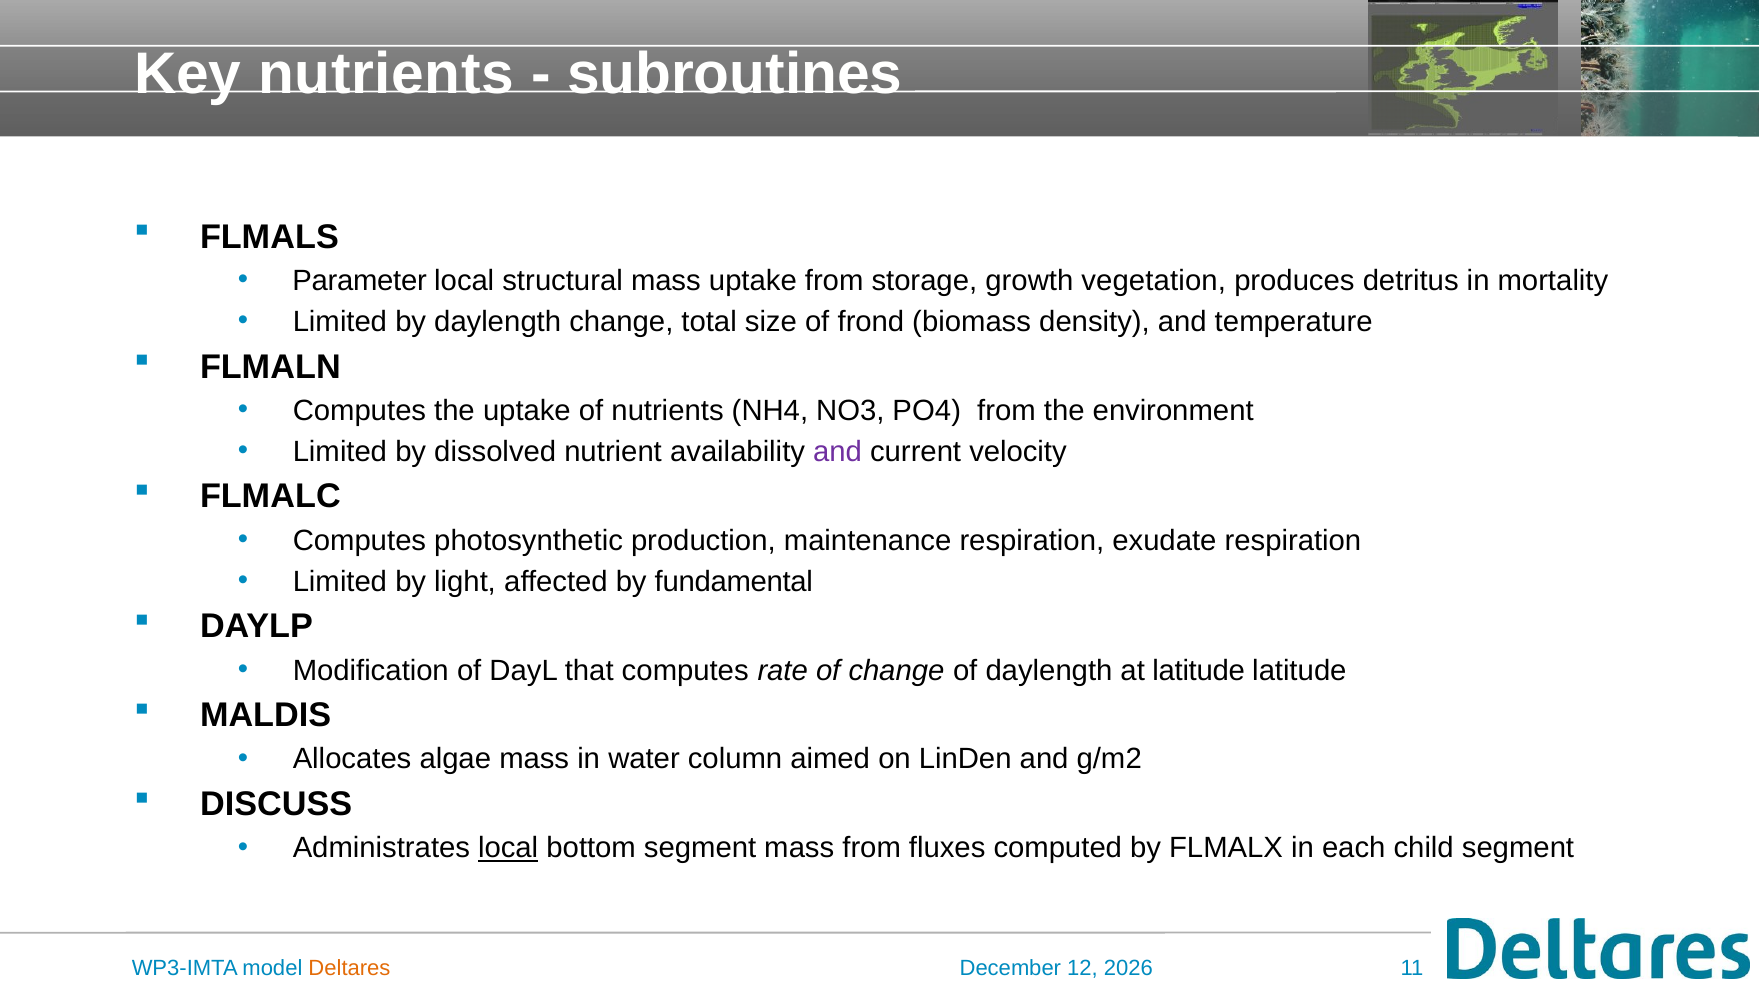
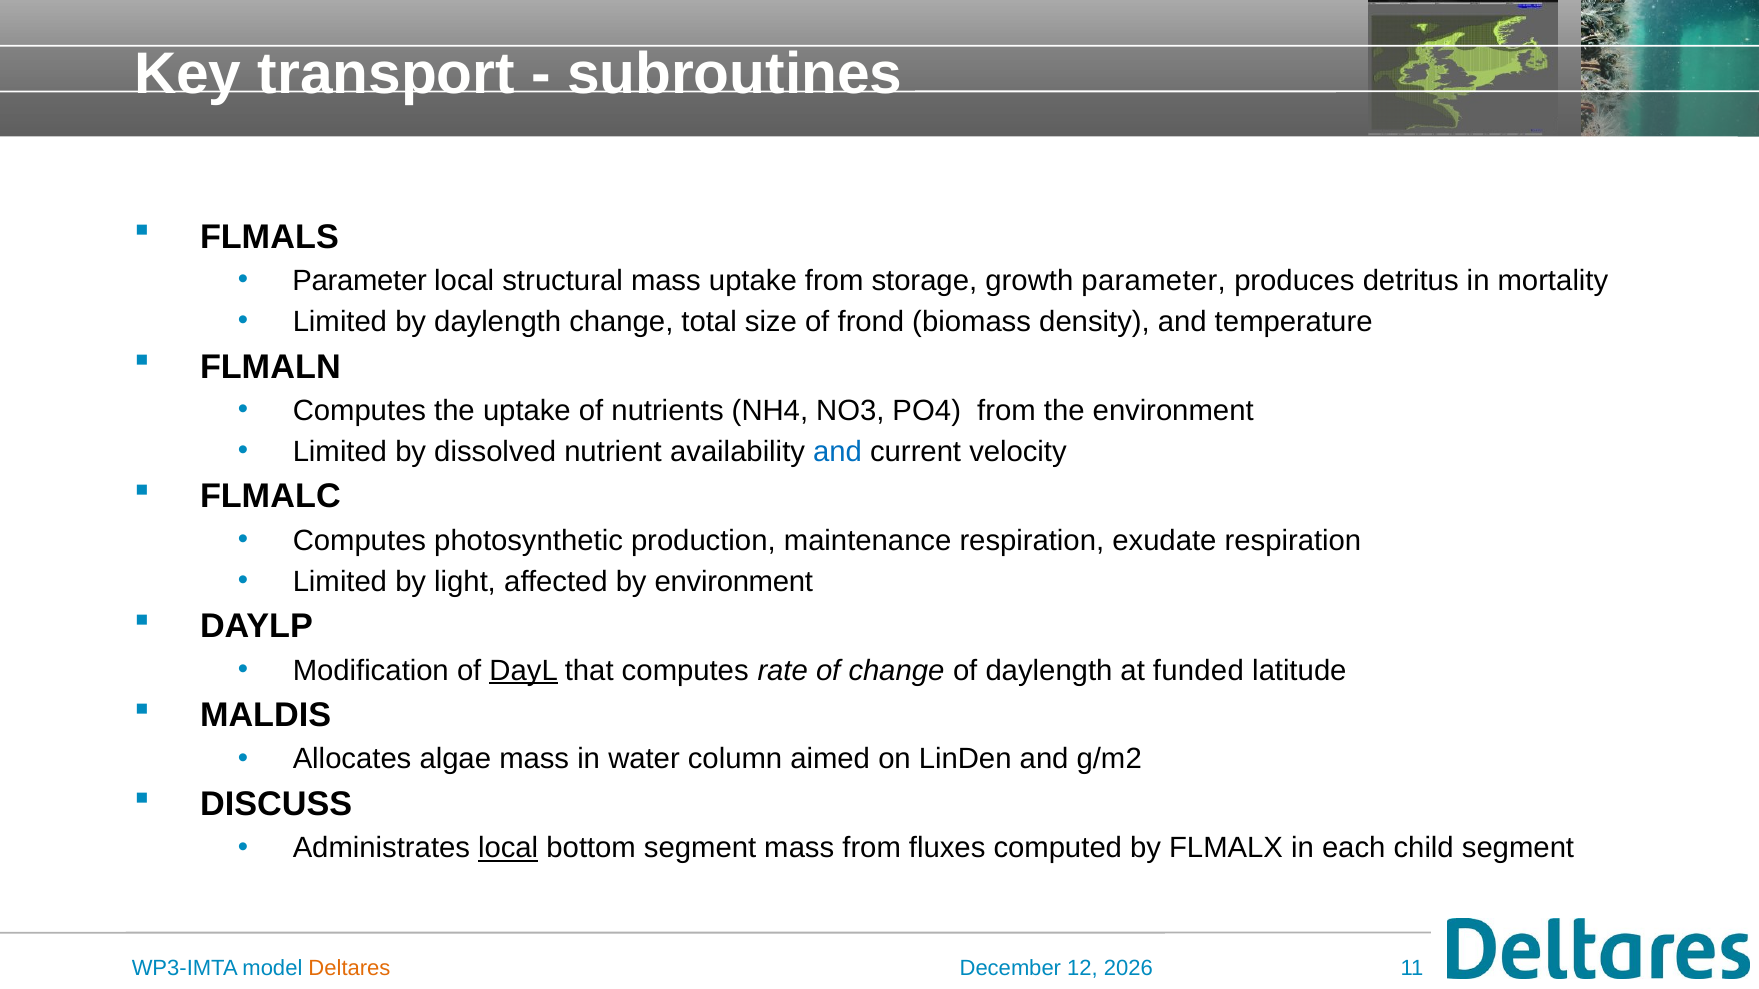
Key nutrients: nutrients -> transport
growth vegetation: vegetation -> parameter
and at (837, 452) colour: purple -> blue
by fundamental: fundamental -> environment
DayL underline: none -> present
at latitude: latitude -> funded
